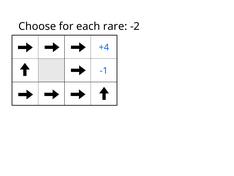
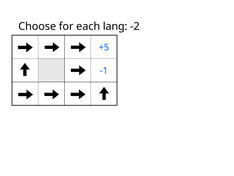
rare: rare -> lang
+4: +4 -> +5
